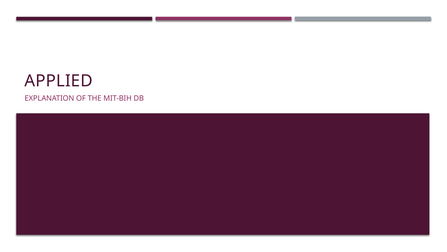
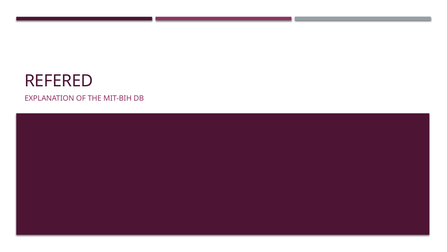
APPLIED: APPLIED -> REFERED
